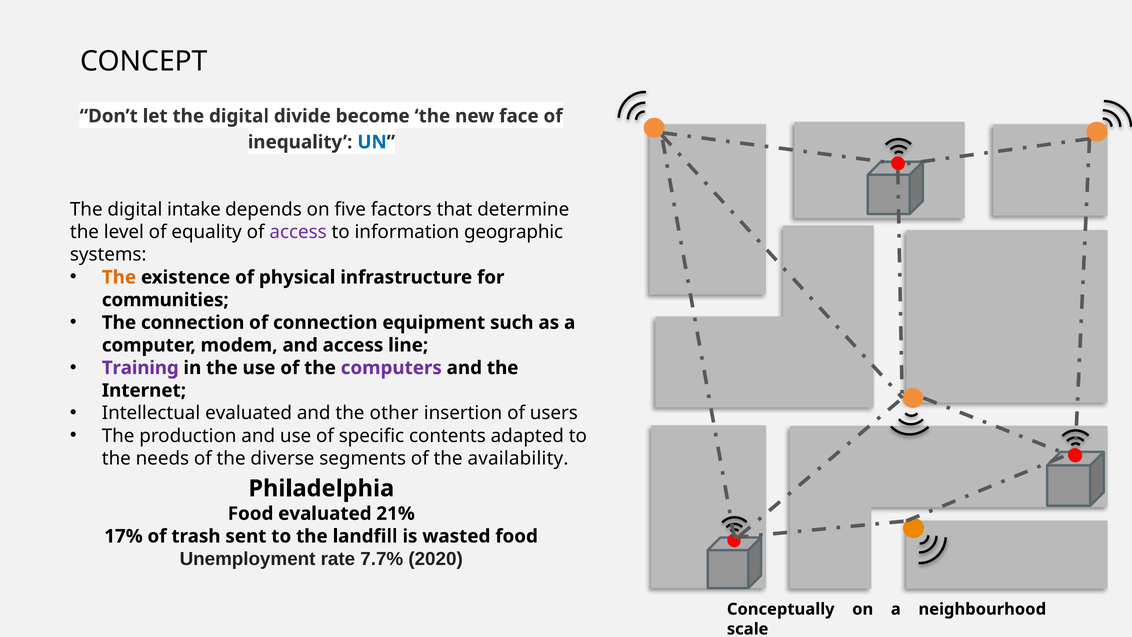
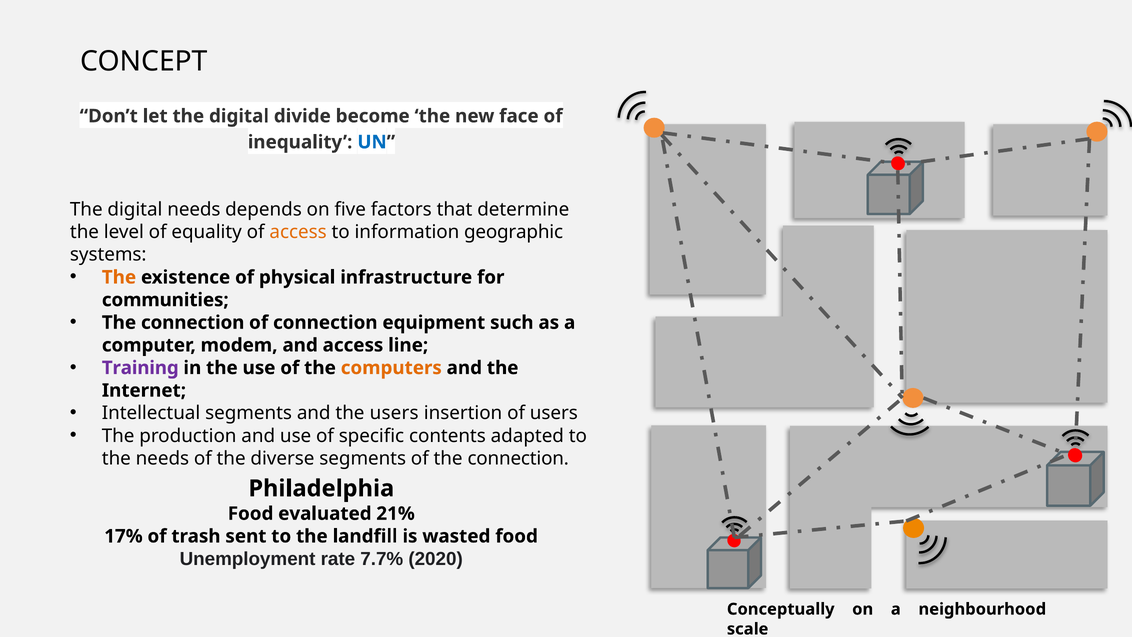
digital intake: intake -> needs
access at (298, 232) colour: purple -> orange
computers colour: purple -> orange
Intellectual evaluated: evaluated -> segments
the other: other -> users
of the availability: availability -> connection
